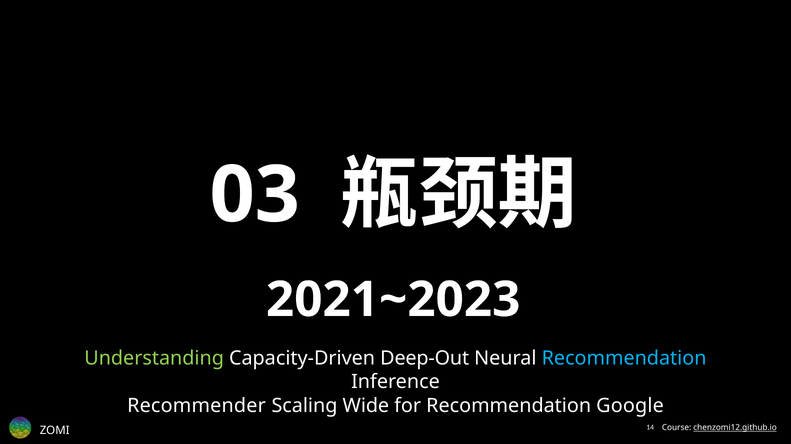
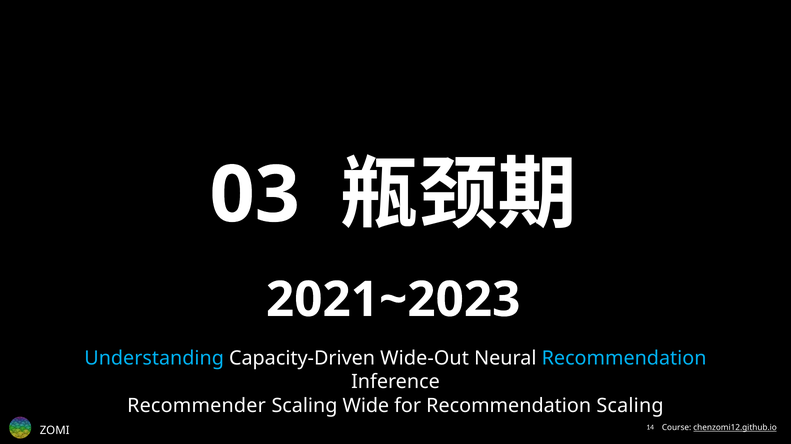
Understanding colour: light green -> light blue
Deep-Out: Deep-Out -> Wide-Out
Recommendation Google: Google -> Scaling
